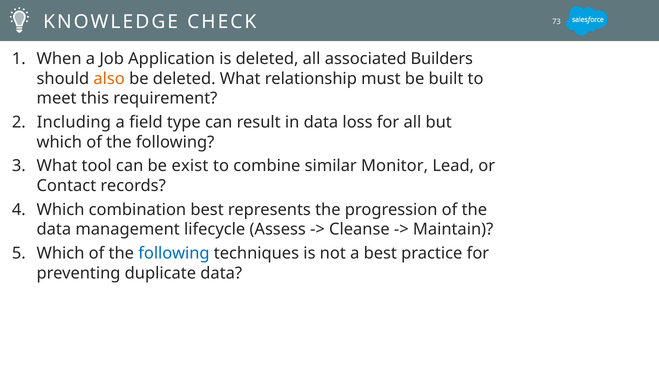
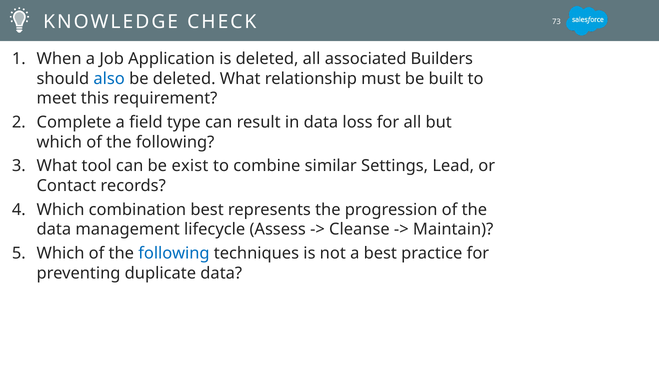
also colour: orange -> blue
Including: Including -> Complete
Monitor: Monitor -> Settings
